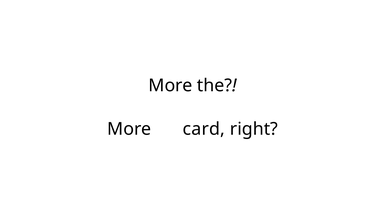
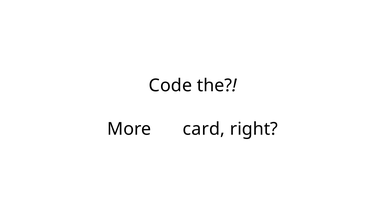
More at (170, 86): More -> Code
